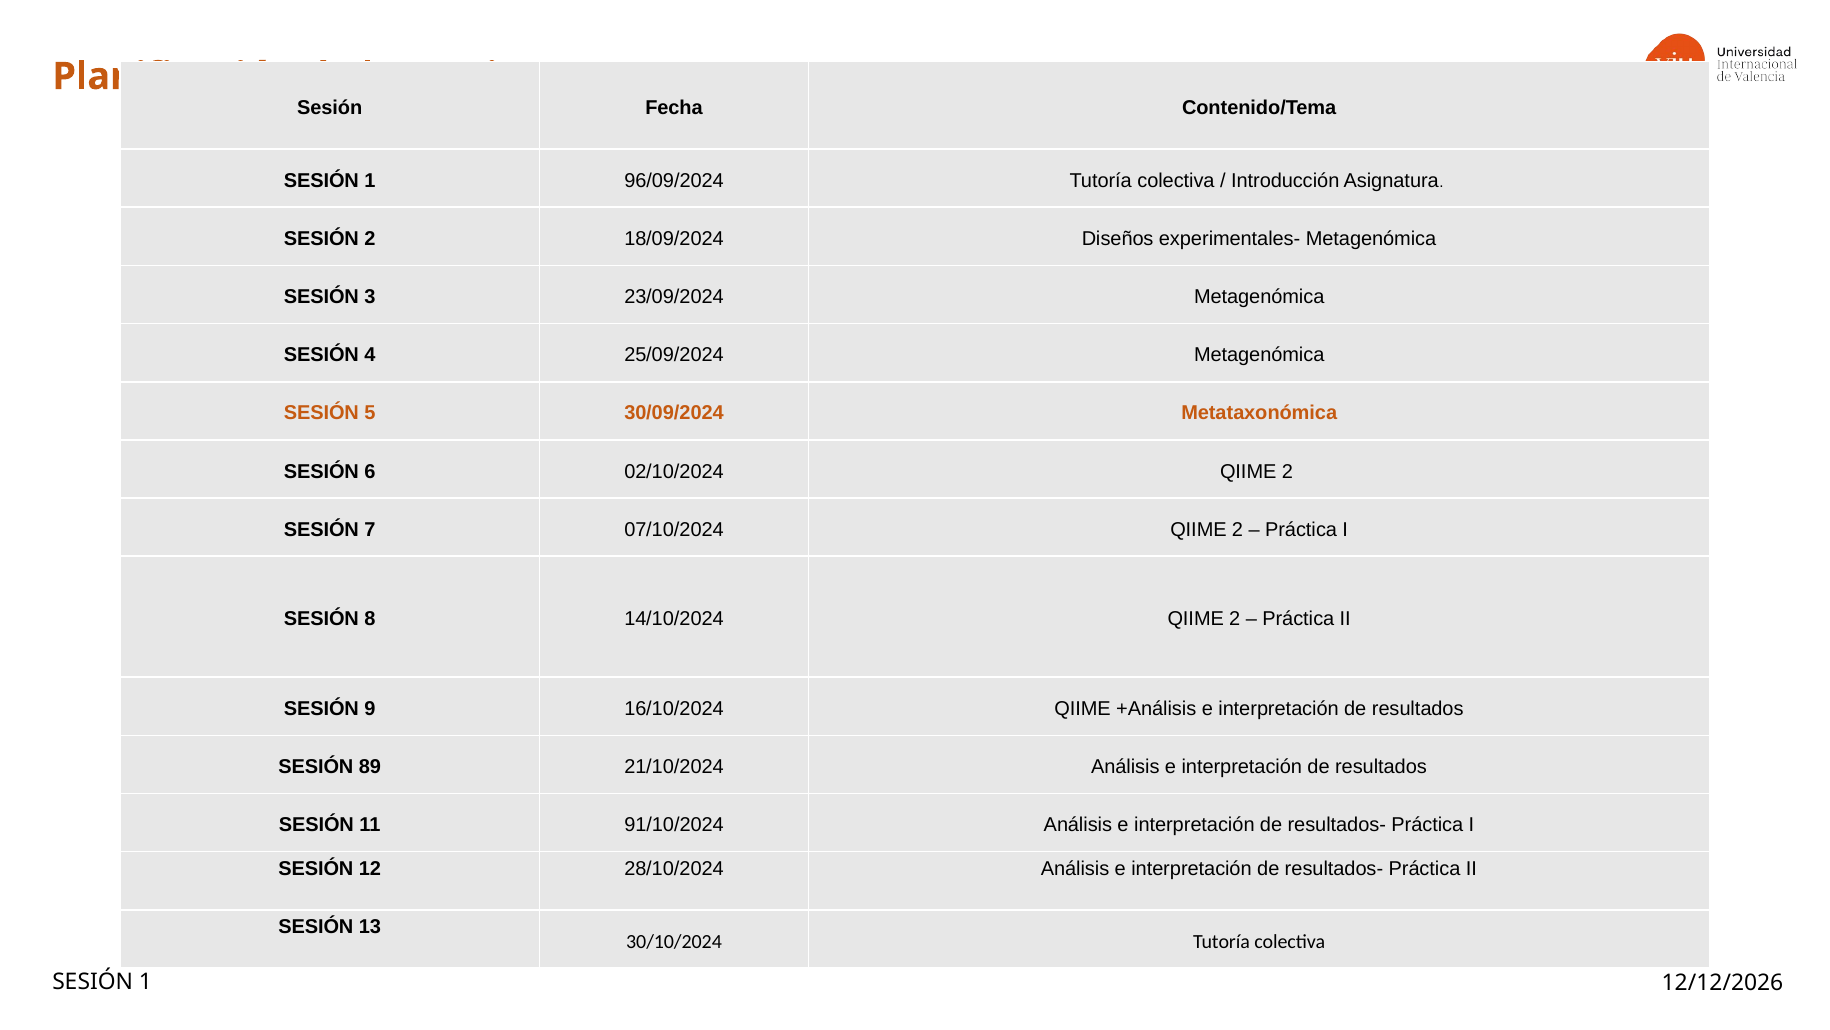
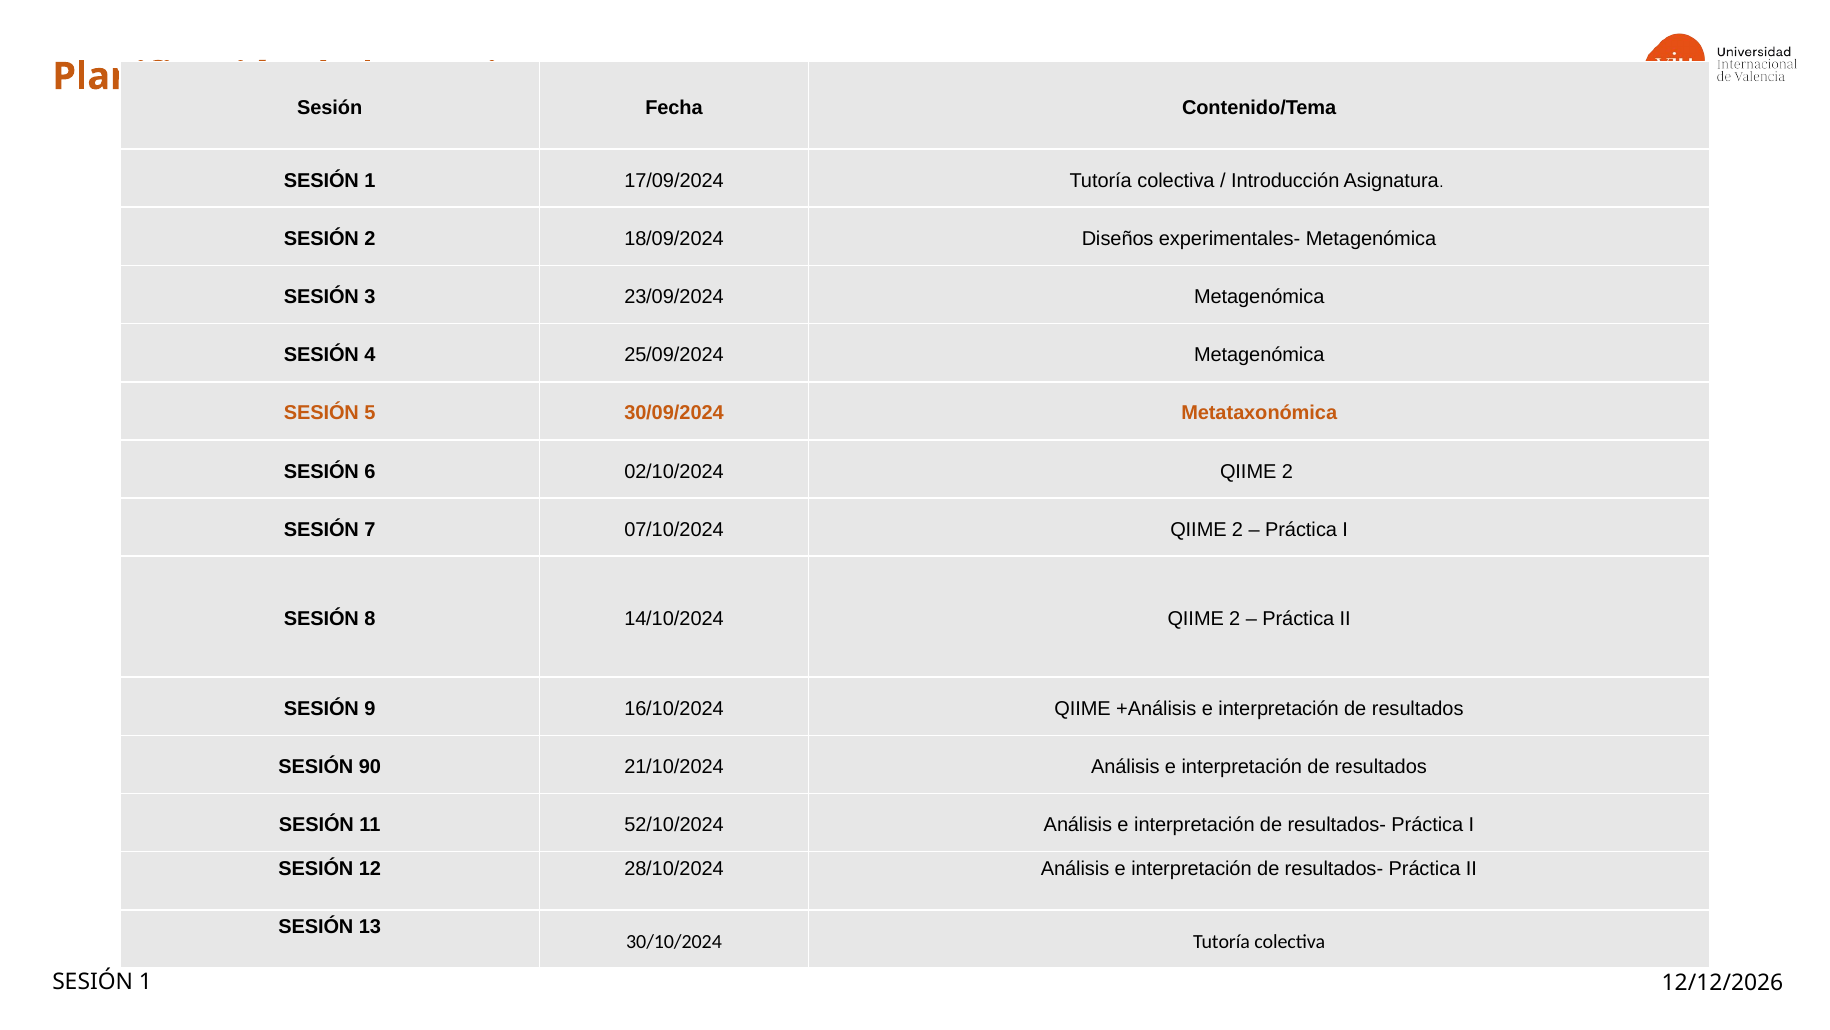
96/09/2024: 96/09/2024 -> 17/09/2024
89: 89 -> 90
91/10/2024: 91/10/2024 -> 52/10/2024
